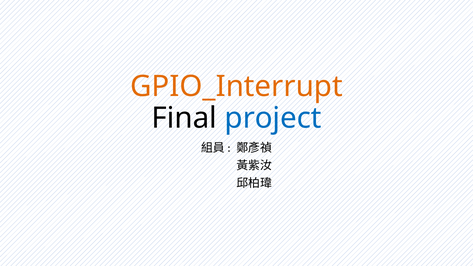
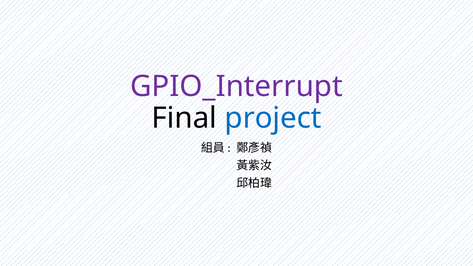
GPIO_Interrupt colour: orange -> purple
